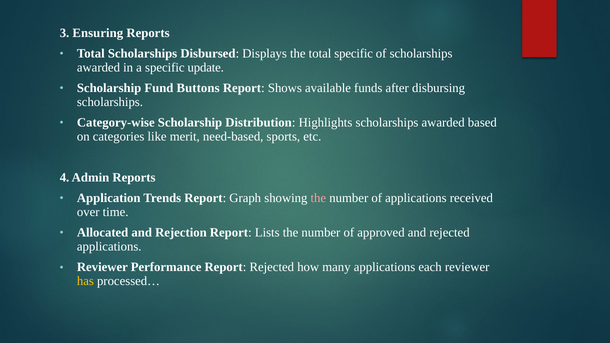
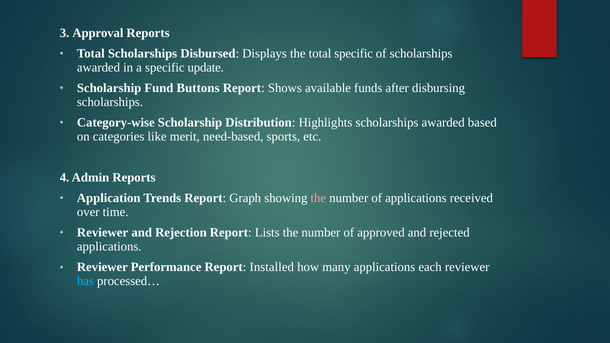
Ensuring: Ensuring -> Approval
Allocated at (103, 233): Allocated -> Reviewer
Report Rejected: Rejected -> Installed
has colour: yellow -> light blue
